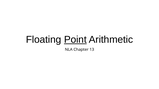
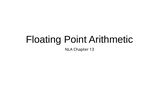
Point underline: present -> none
